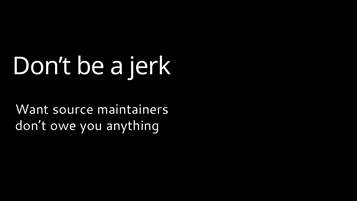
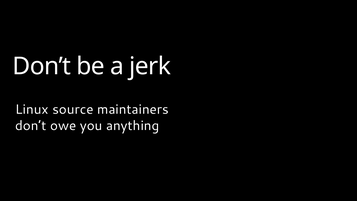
Want: Want -> Linux
